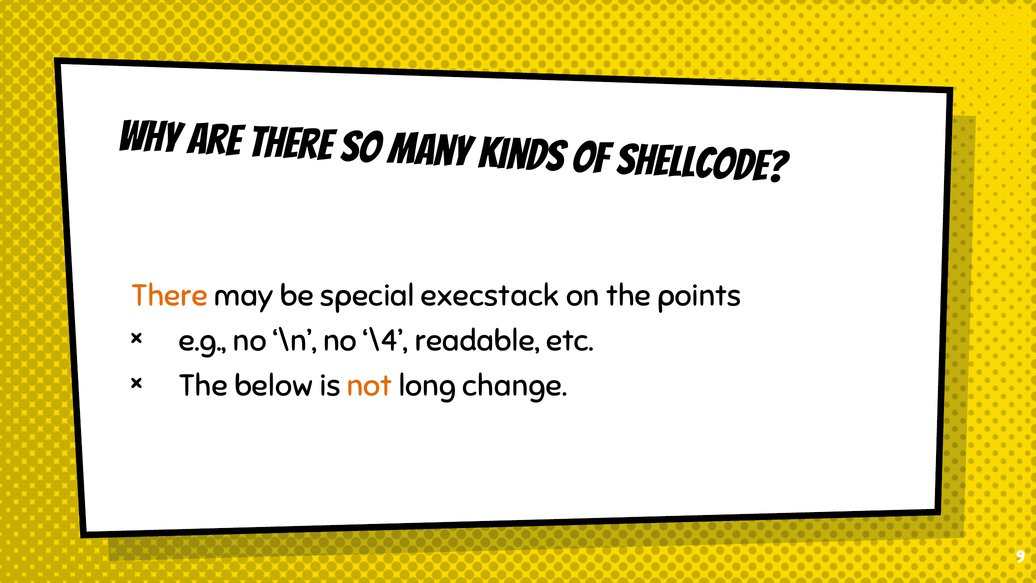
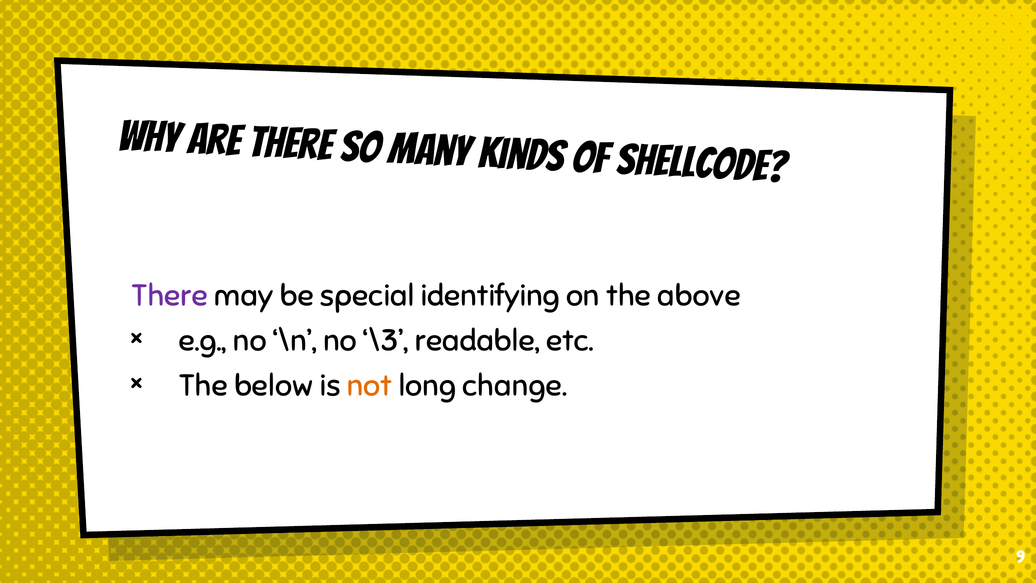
There at (170, 296) colour: orange -> purple
execstack: execstack -> identifying
points: points -> above
\4: \4 -> \3
